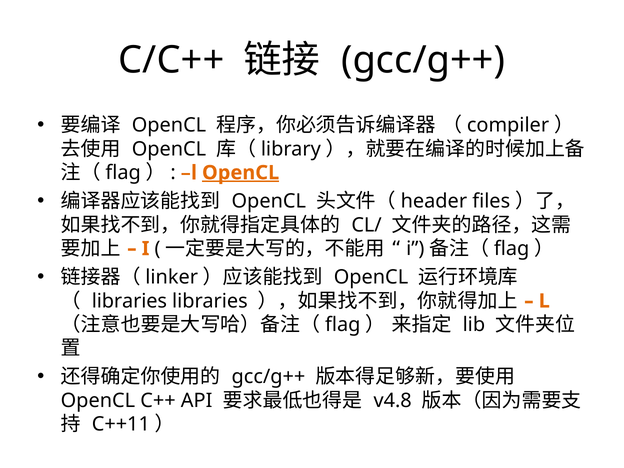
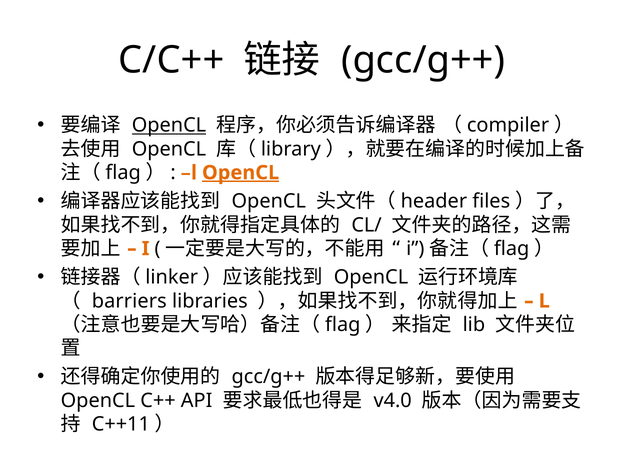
OpenCL at (169, 125) underline: none -> present
libraries at (129, 301): libraries -> barriers
v4.8: v4.8 -> v4.0
